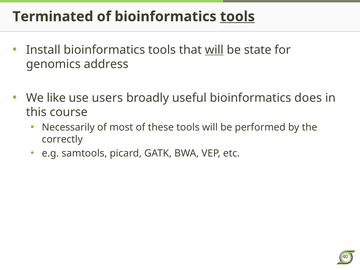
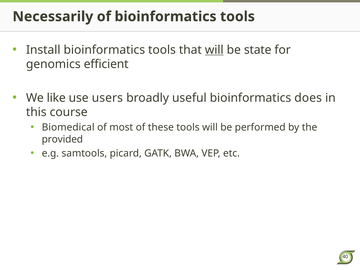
Terminated: Terminated -> Necessarily
tools at (237, 17) underline: present -> none
address: address -> efficient
Necessarily: Necessarily -> Biomedical
correctly: correctly -> provided
